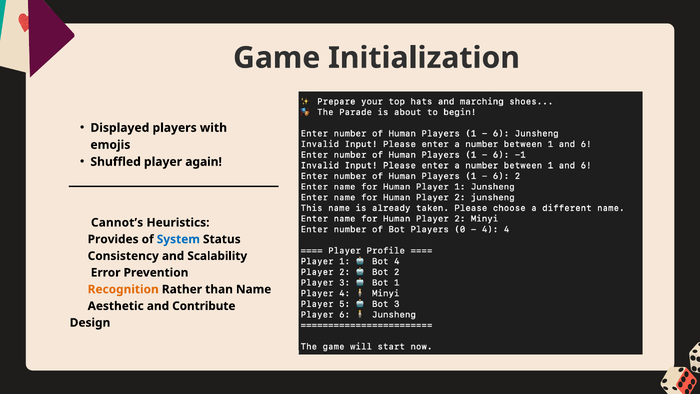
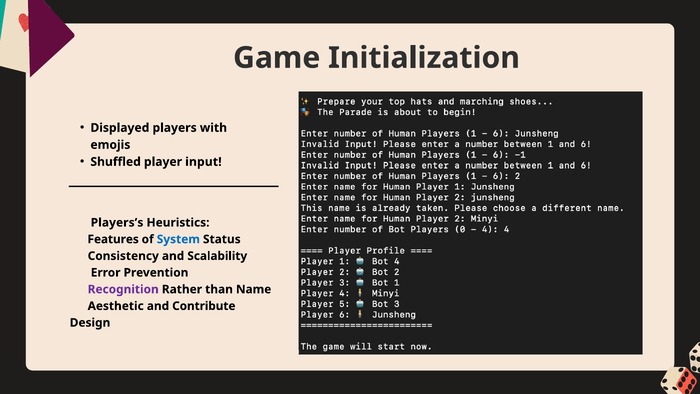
again: again -> input
Cannot’s: Cannot’s -> Players’s
Provides: Provides -> Features
Recognition colour: orange -> purple
